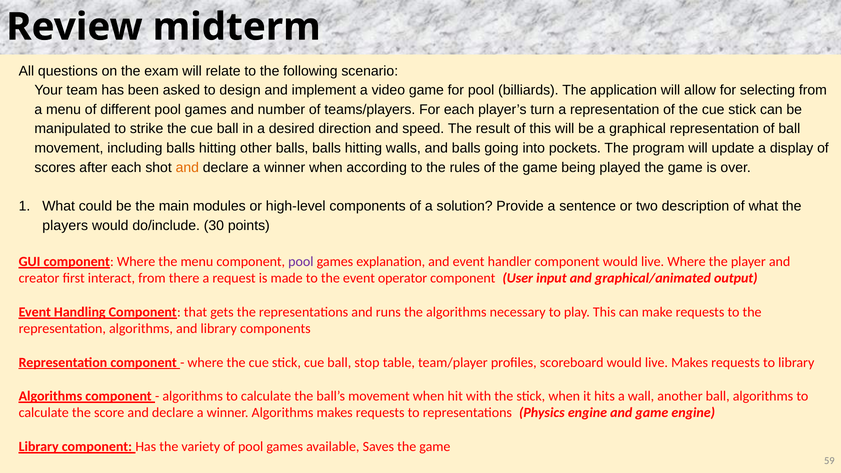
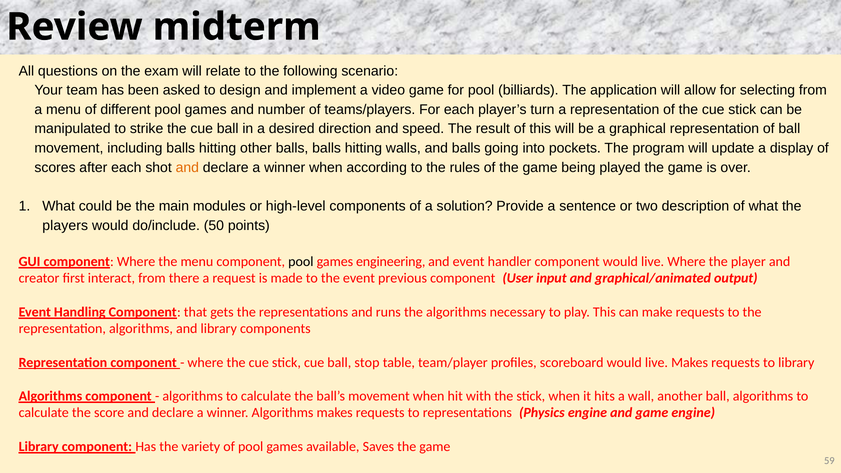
30: 30 -> 50
pool at (301, 262) colour: purple -> black
explanation: explanation -> engineering
operator: operator -> previous
